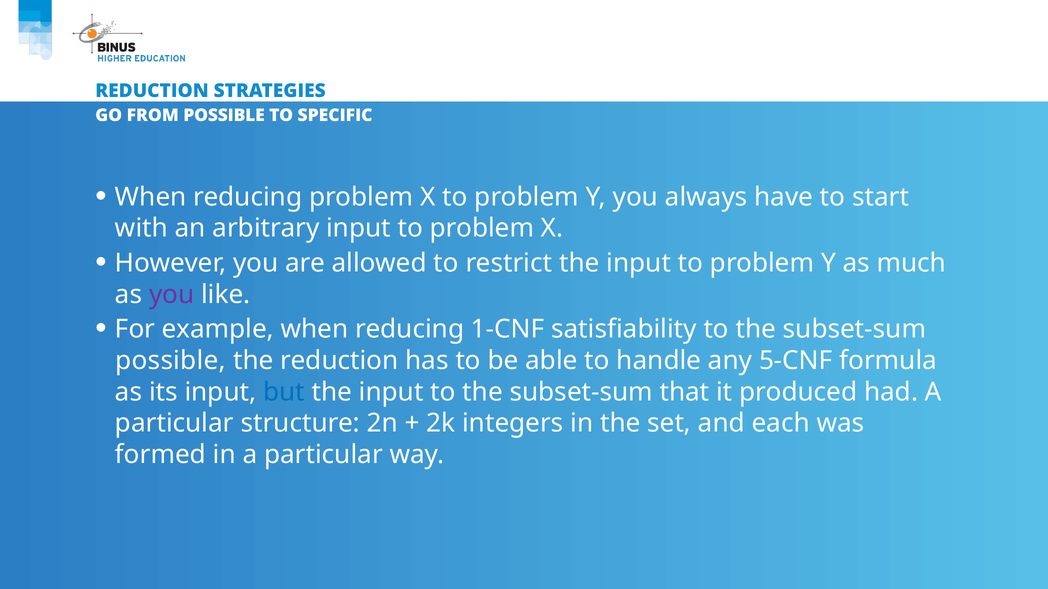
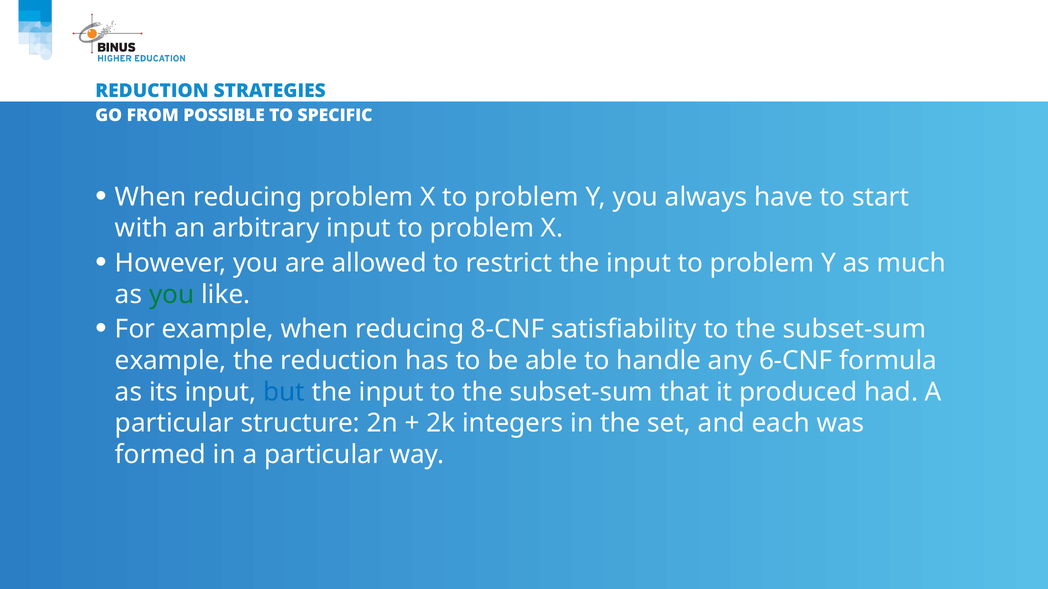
you at (172, 295) colour: purple -> green
1-CNF: 1-CNF -> 8-CNF
possible at (171, 361): possible -> example
5-CNF: 5-CNF -> 6-CNF
